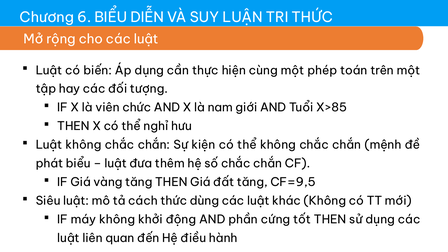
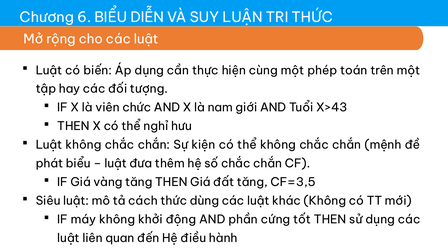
X>85: X>85 -> X>43
CF=9,5: CF=9,5 -> CF=3,5
